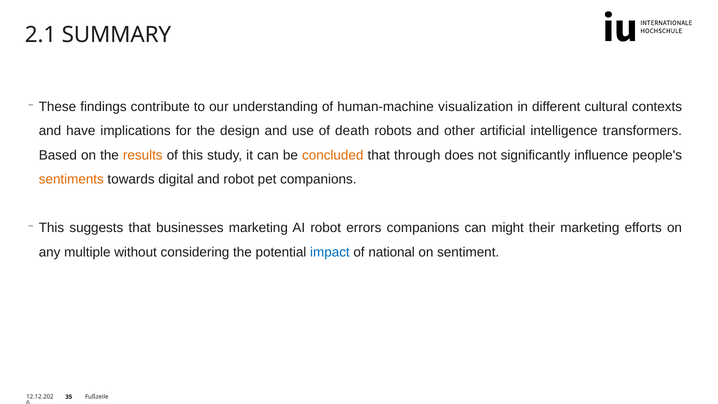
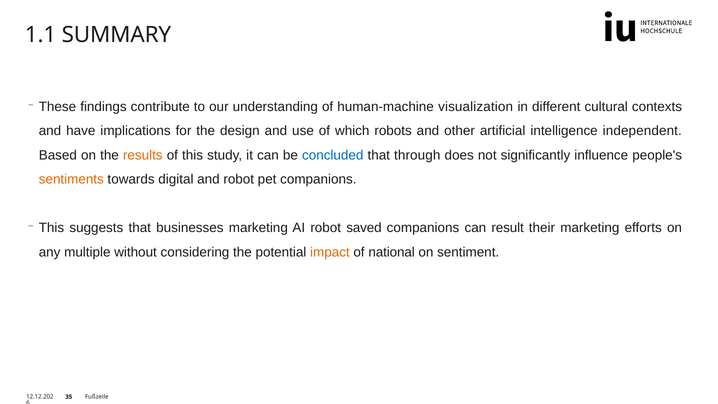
2.1: 2.1 -> 1.1
death: death -> which
transformers: transformers -> independent
concluded colour: orange -> blue
errors: errors -> saved
might: might -> result
impact colour: blue -> orange
